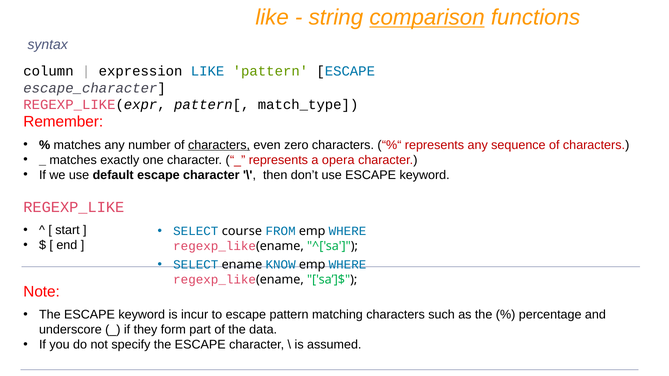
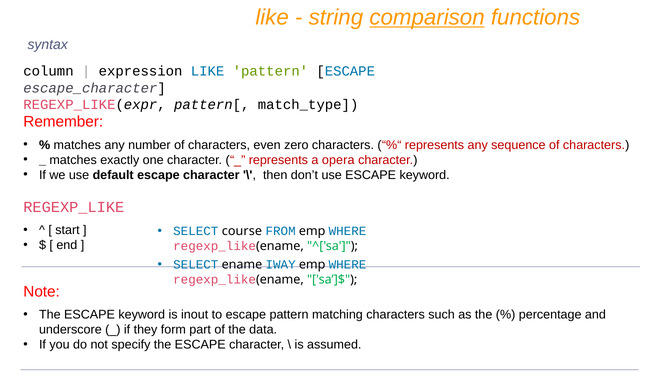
characters at (219, 145) underline: present -> none
KNOW: KNOW -> IWAY
incur: incur -> inout
